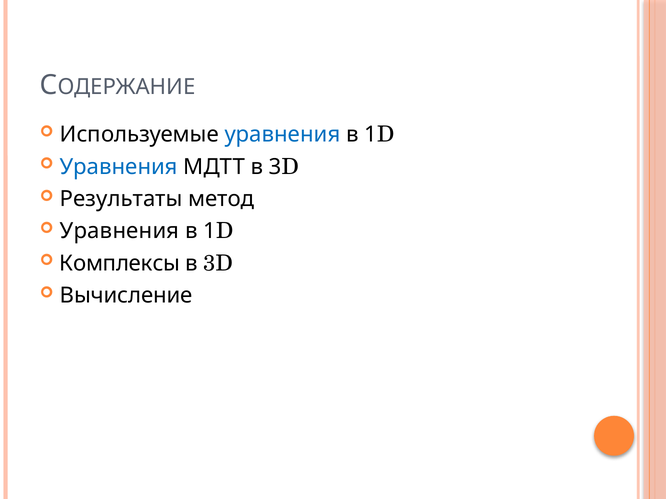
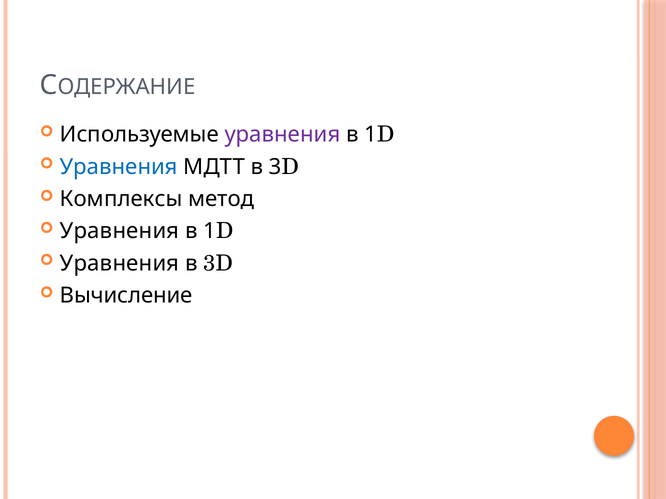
уравнения at (282, 135) colour: blue -> purple
Результаты: Результаты -> Комплексы
Комплексы at (120, 264): Комплексы -> Уравнения
